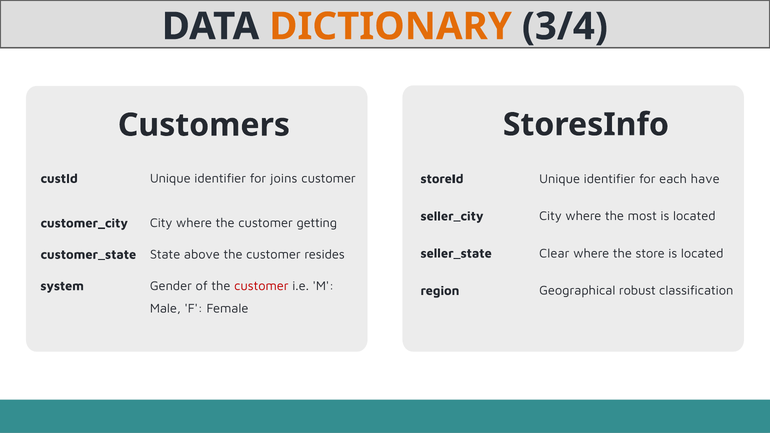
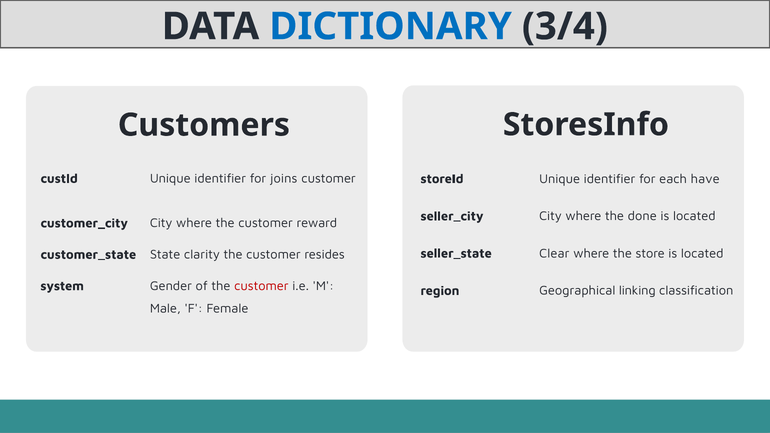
DICTIONARY colour: orange -> blue
most: most -> done
getting: getting -> reward
above: above -> clarity
robust: robust -> linking
